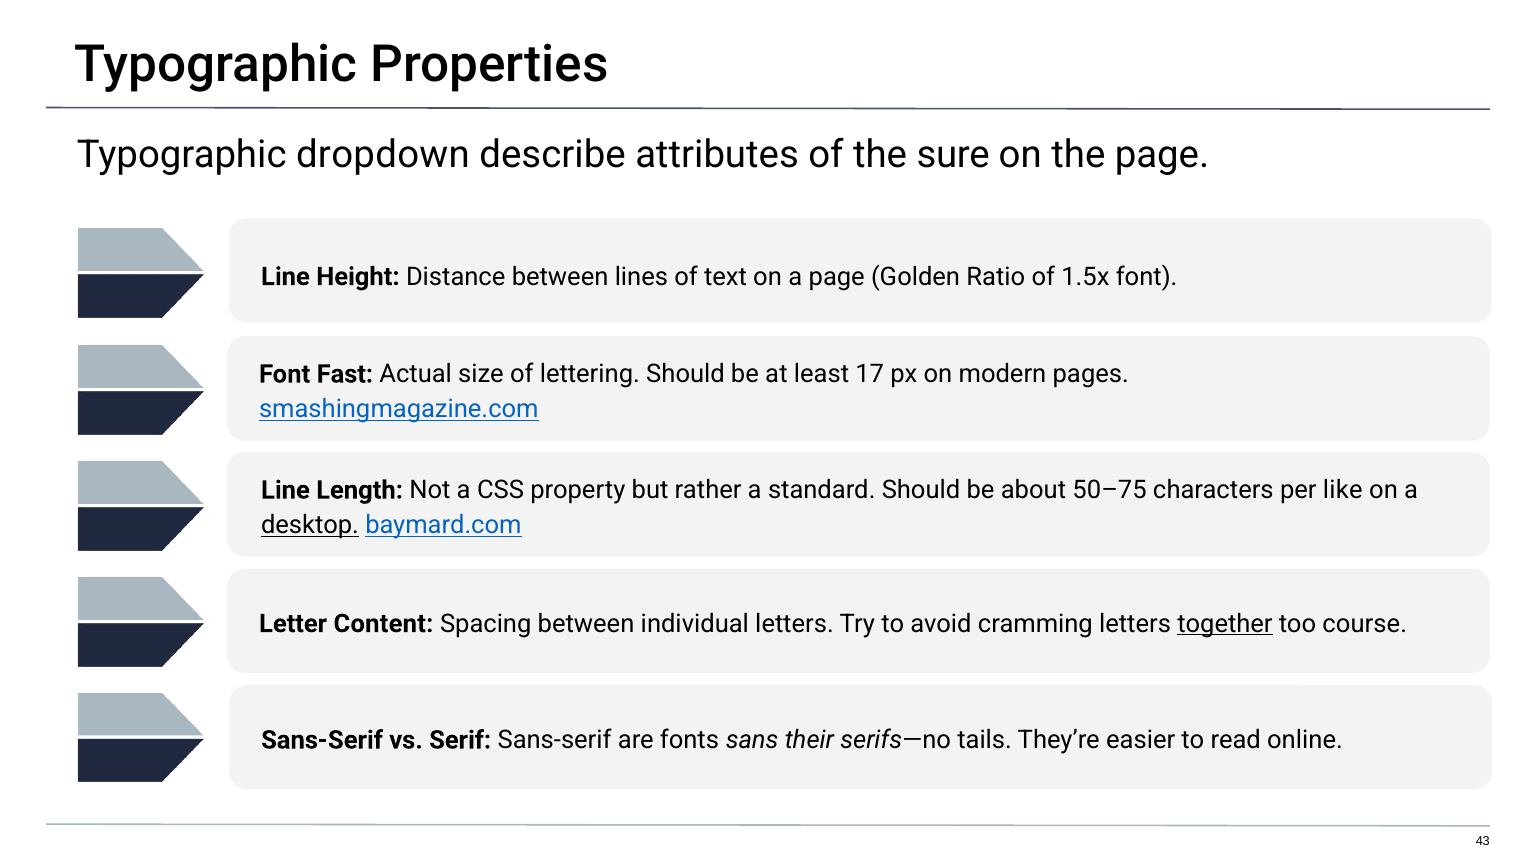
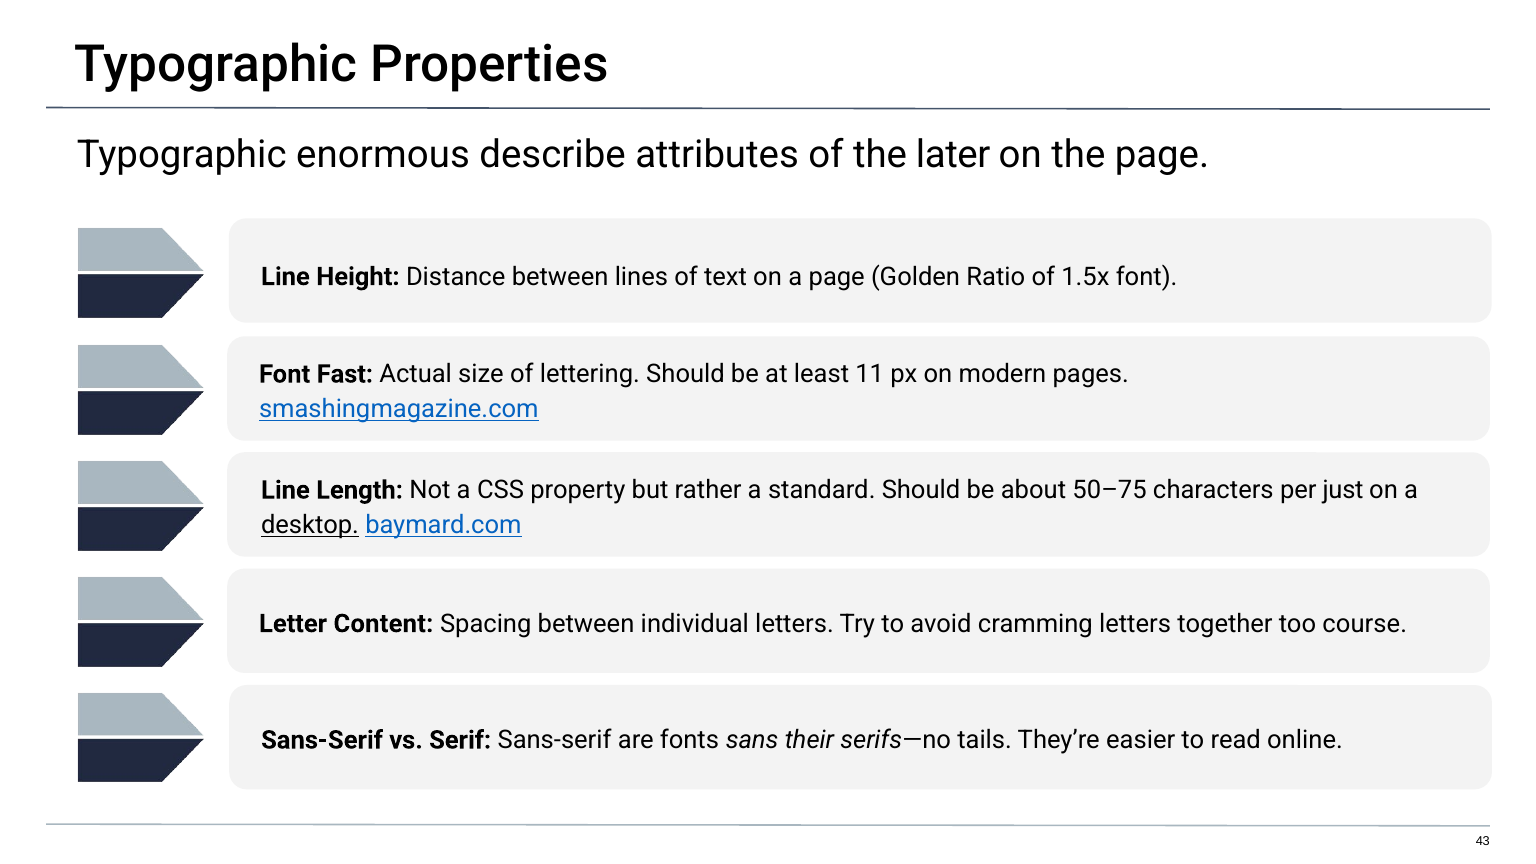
dropdown: dropdown -> enormous
sure: sure -> later
17: 17 -> 11
like: like -> just
together underline: present -> none
